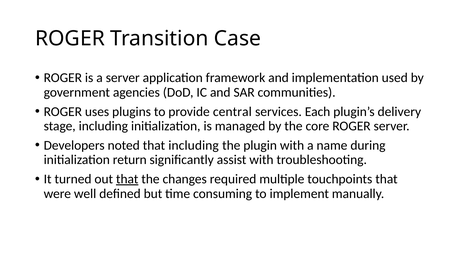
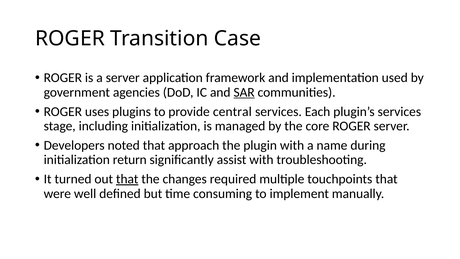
SAR underline: none -> present
plugin’s delivery: delivery -> services
that including: including -> approach
